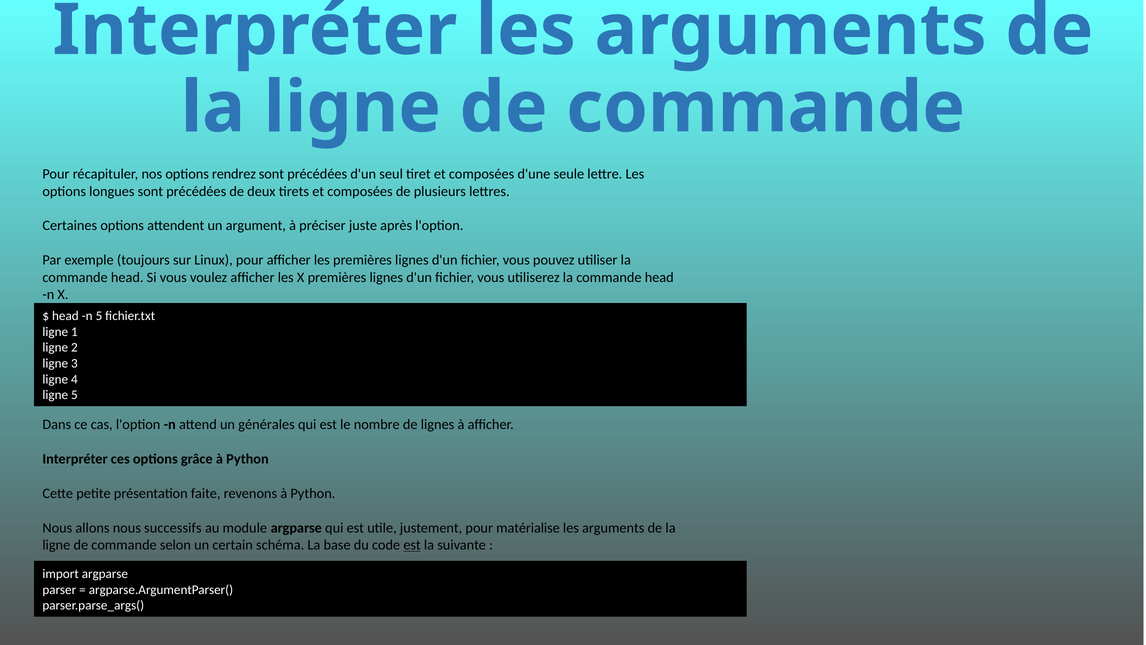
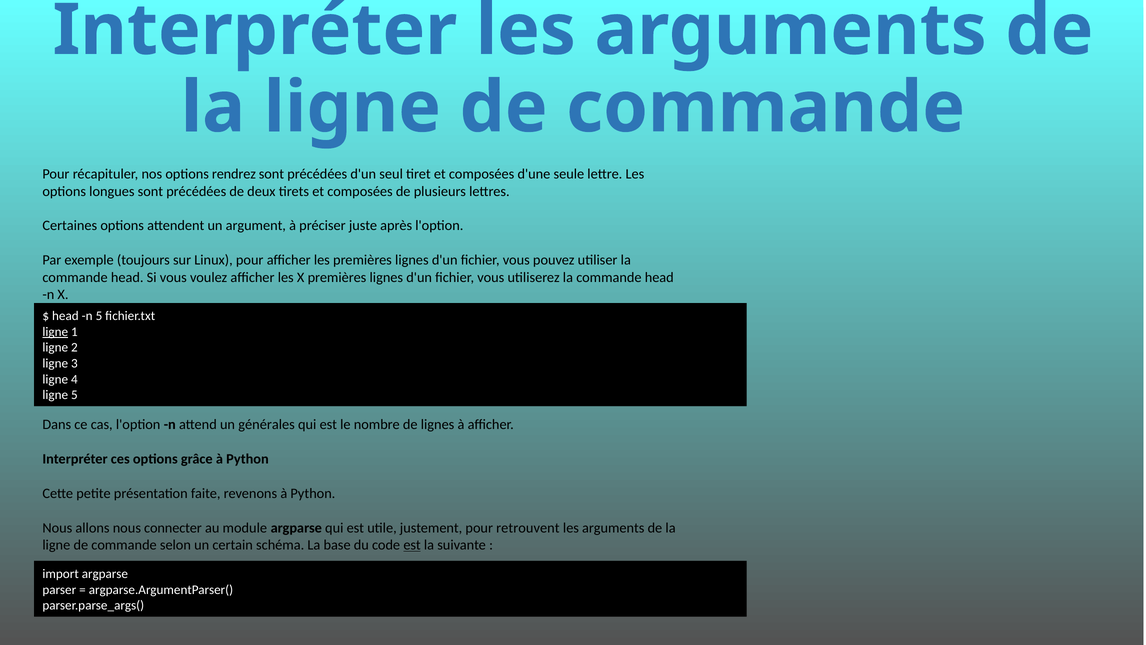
ligne at (55, 332) underline: none -> present
successifs: successifs -> connecter
matérialise: matérialise -> retrouvent
